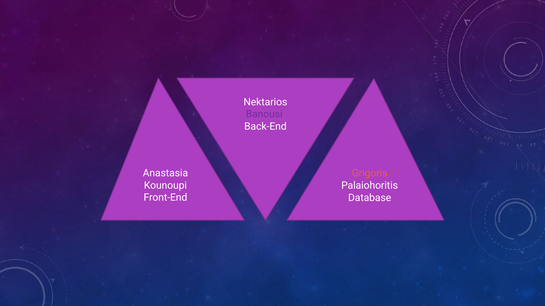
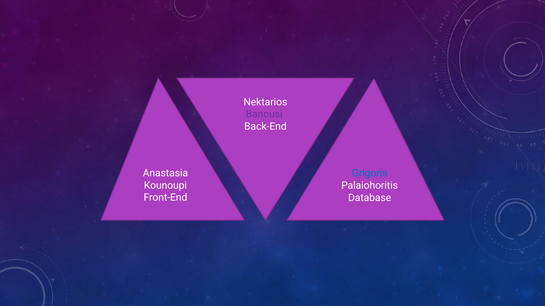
Grigoris colour: orange -> blue
